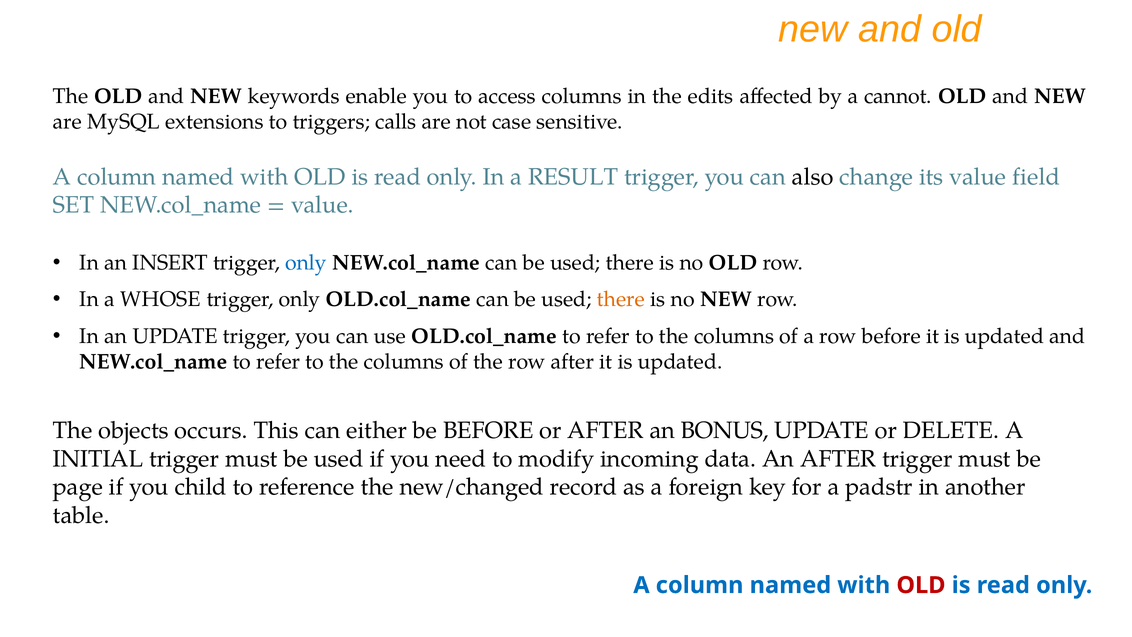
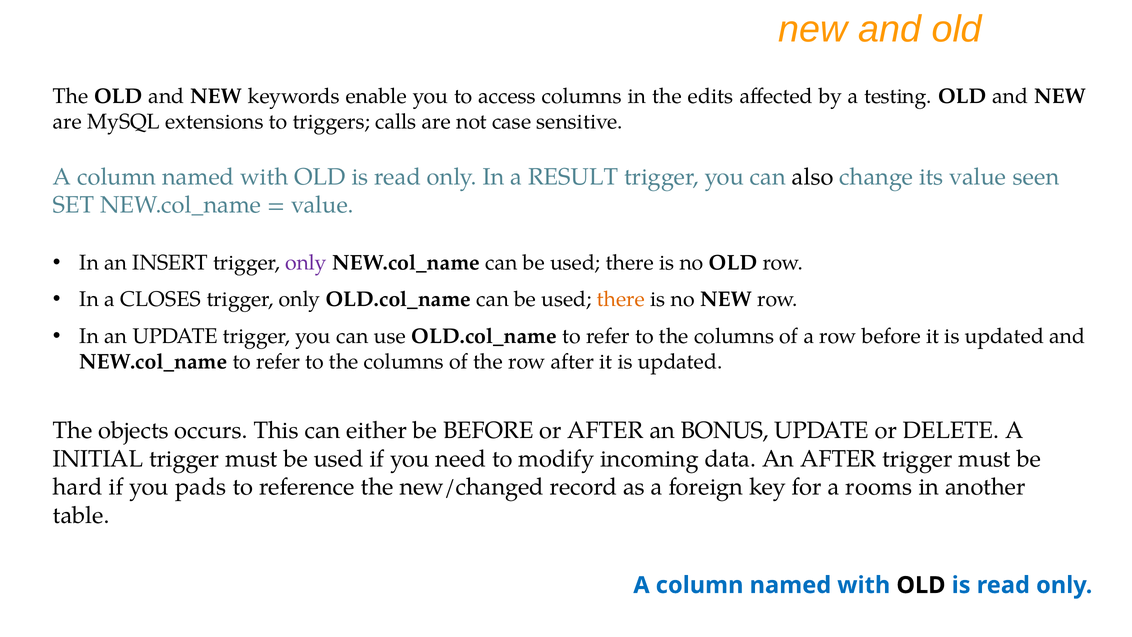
cannot: cannot -> testing
field: field -> seen
only at (306, 263) colour: blue -> purple
WHOSE: WHOSE -> CLOSES
page: page -> hard
child: child -> pads
padstr: padstr -> rooms
OLD at (921, 585) colour: red -> black
